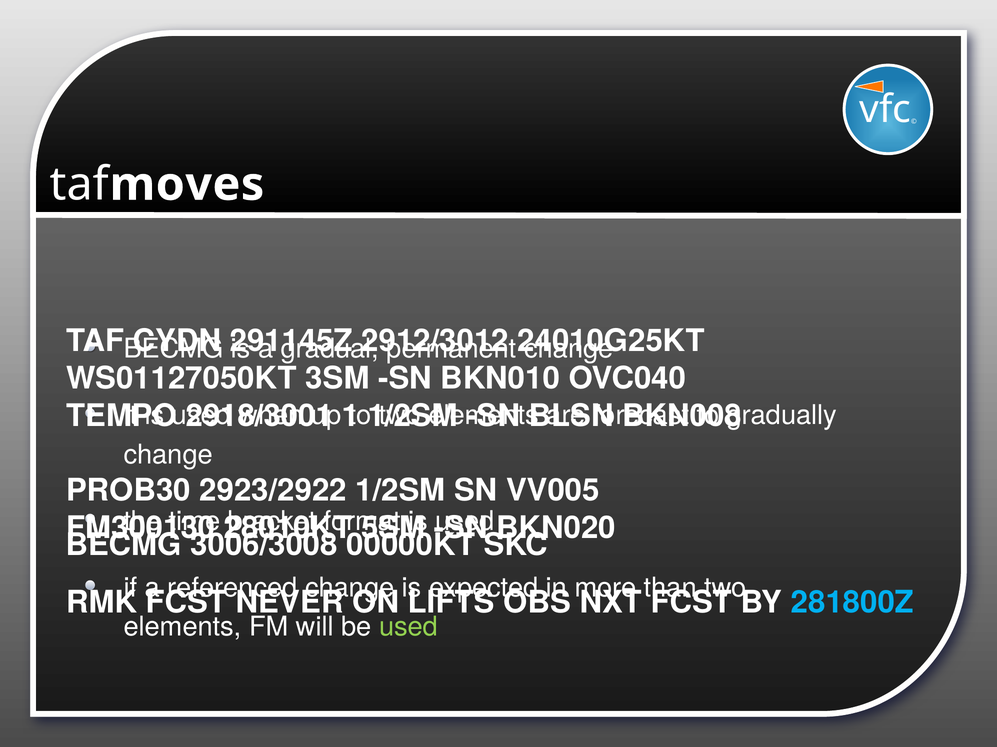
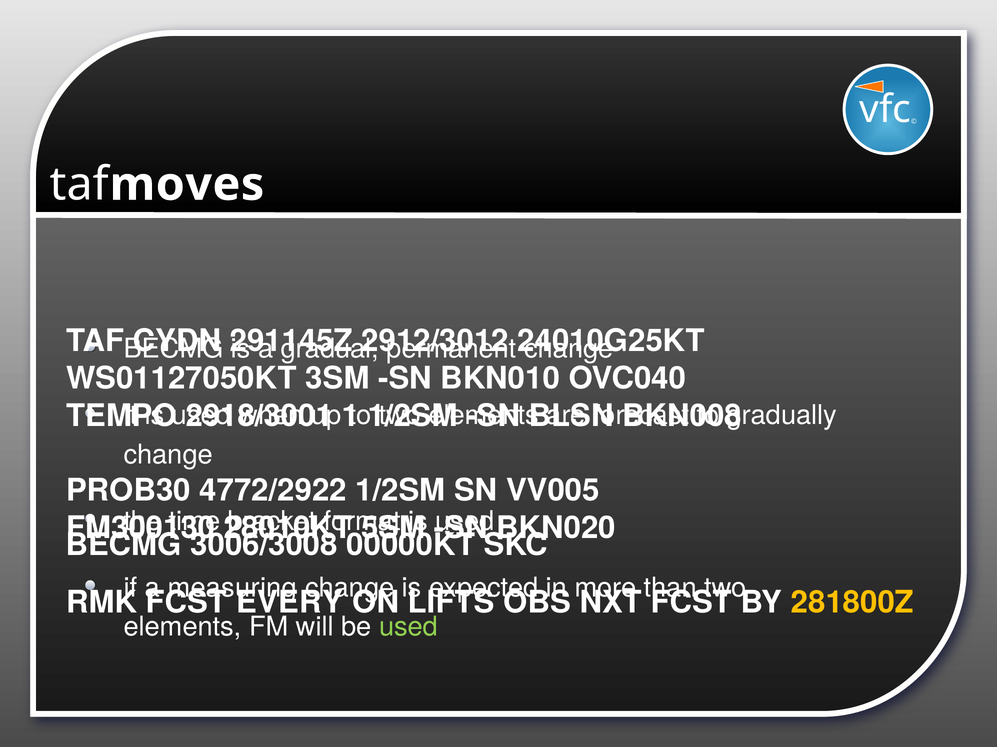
2923/2922: 2923/2922 -> 4772/2922
referenced: referenced -> measuring
NEVER: NEVER -> EVERY
281800Z colour: light blue -> yellow
